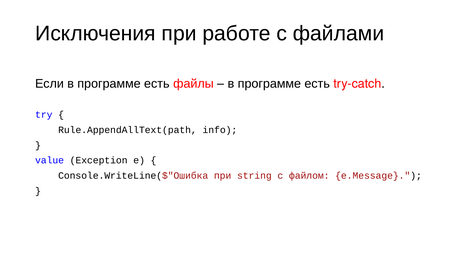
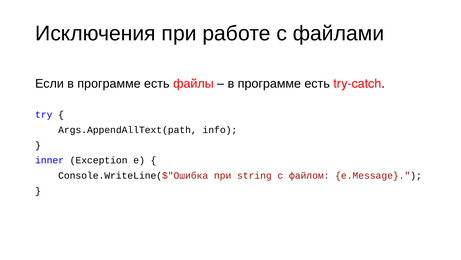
Rule.AppendAllText(path: Rule.AppendAllText(path -> Args.AppendAllText(path
value: value -> inner
